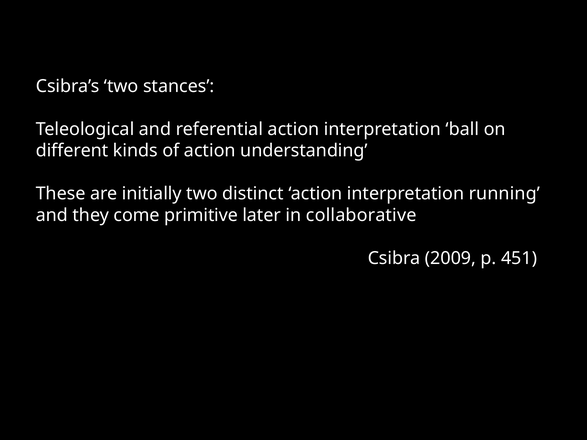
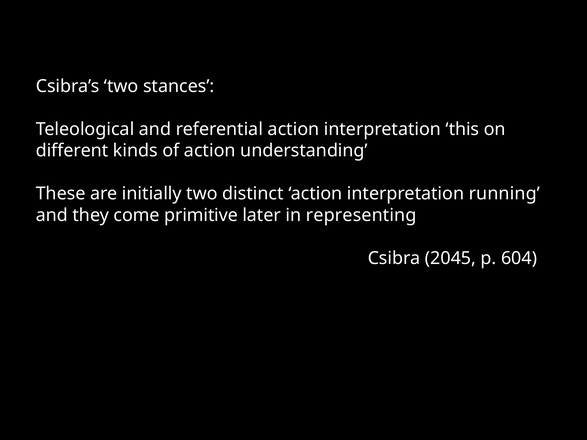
ball: ball -> this
collaborative: collaborative -> representing
2009: 2009 -> 2045
451: 451 -> 604
